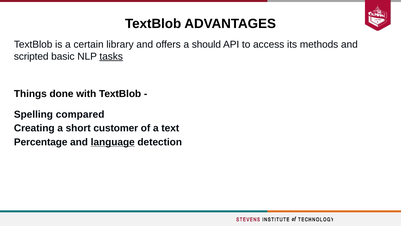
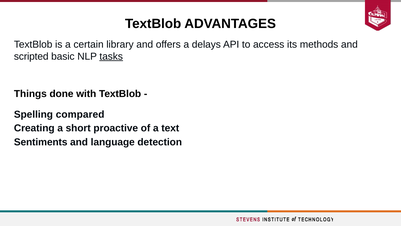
should: should -> delays
customer: customer -> proactive
Percentage: Percentage -> Sentiments
language underline: present -> none
